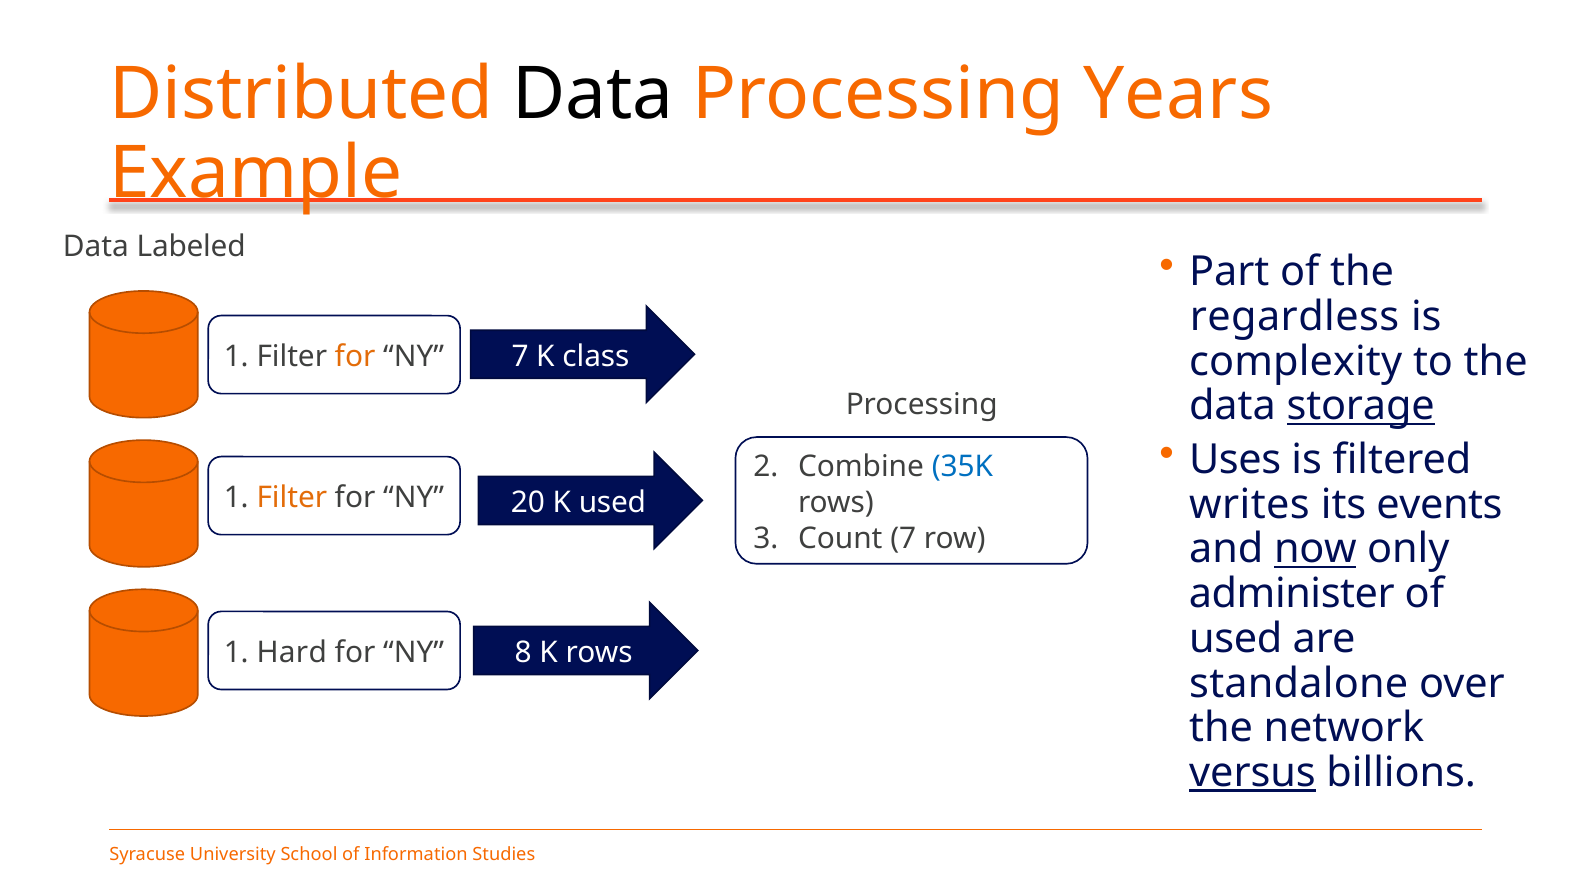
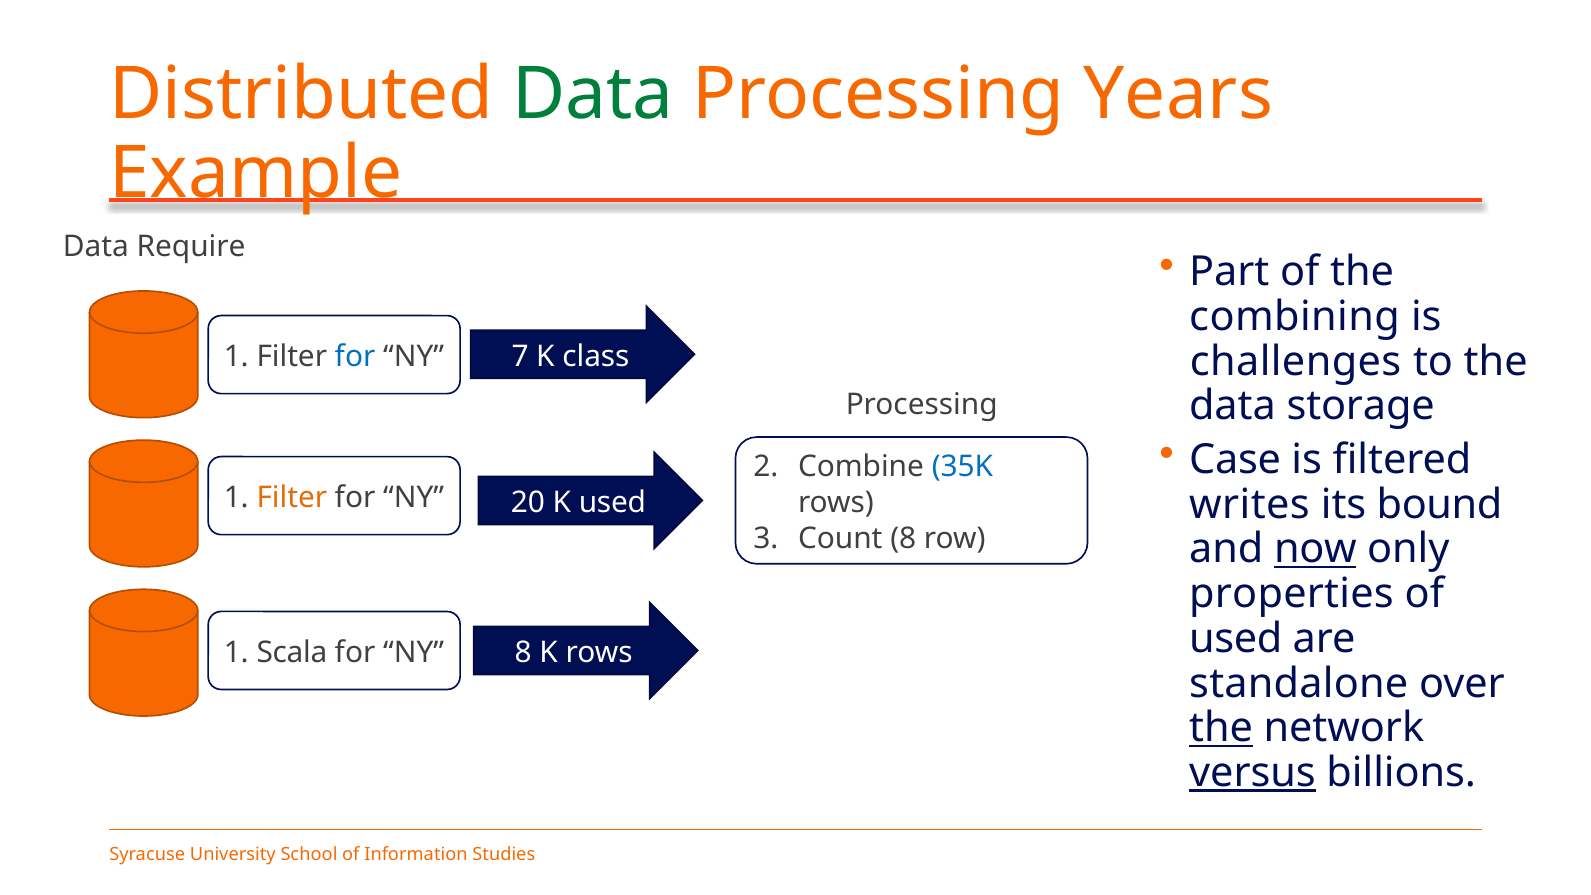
Data at (593, 94) colour: black -> green
Labeled: Labeled -> Require
regardless: regardless -> combining
for at (355, 357) colour: orange -> blue
complexity: complexity -> challenges
storage underline: present -> none
Uses: Uses -> Case
events: events -> bound
Count 7: 7 -> 8
administer: administer -> properties
Hard: Hard -> Scala
the at (1221, 728) underline: none -> present
